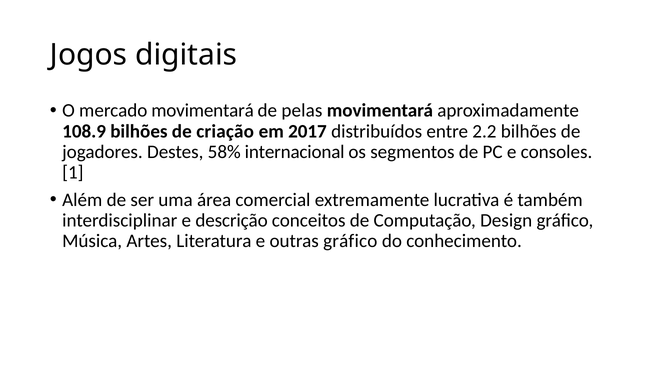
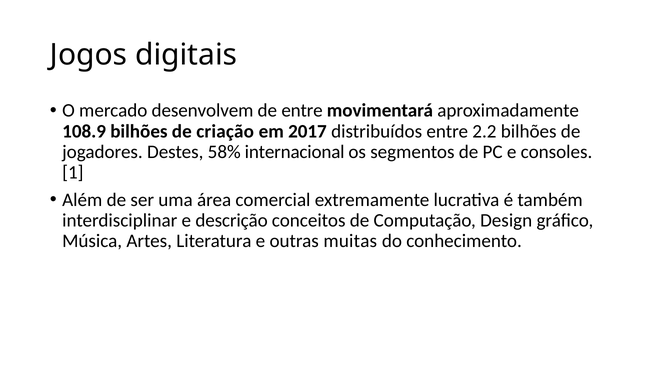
mercado movimentará: movimentará -> desenvolvem
de pelas: pelas -> entre
outras gráfico: gráfico -> muitas
